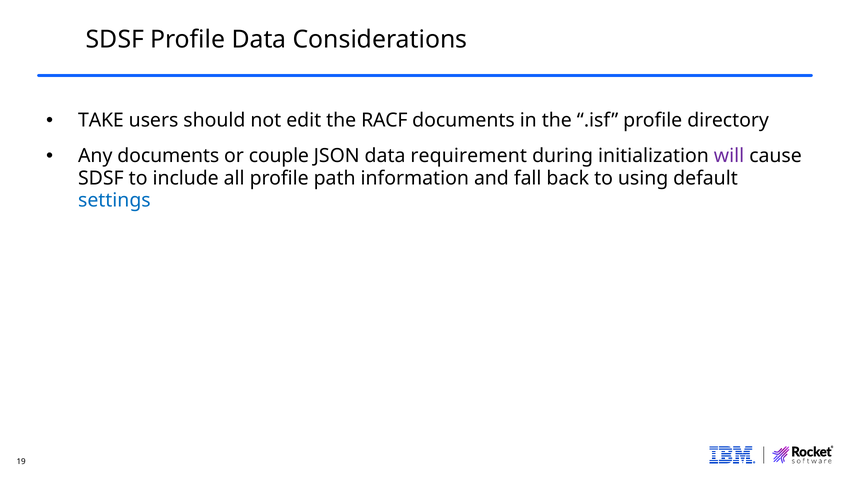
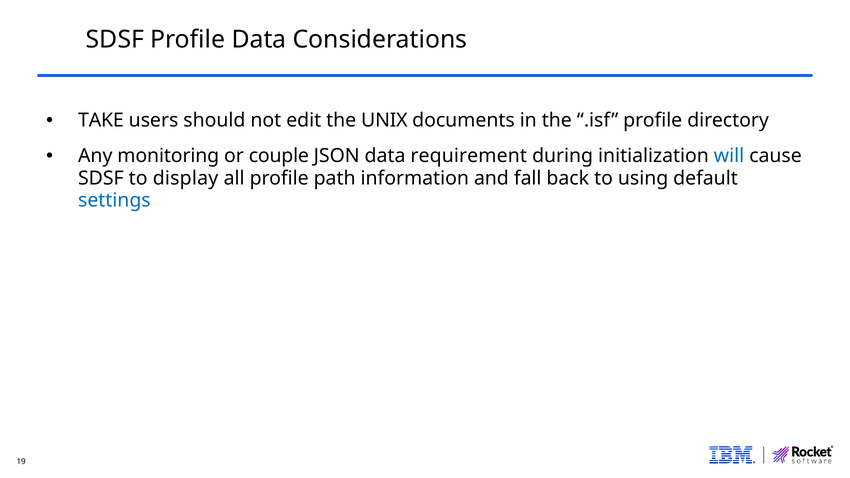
RACF: RACF -> UNIX
Any documents: documents -> monitoring
will colour: purple -> blue
include: include -> display
